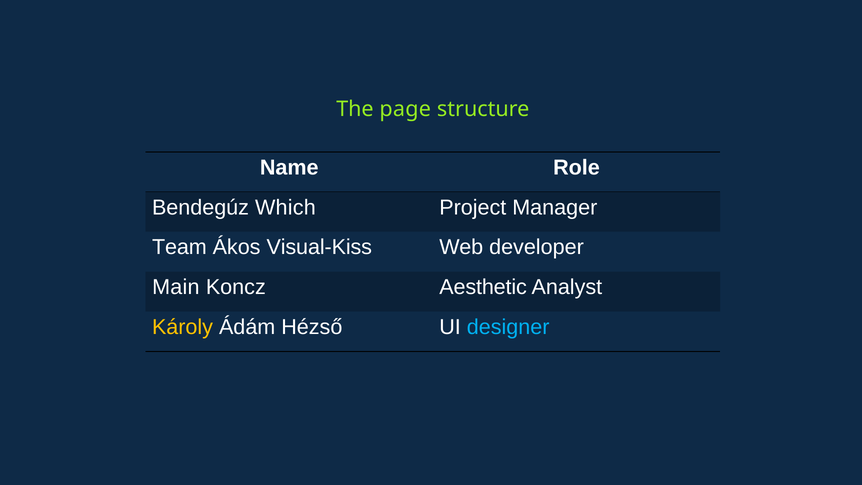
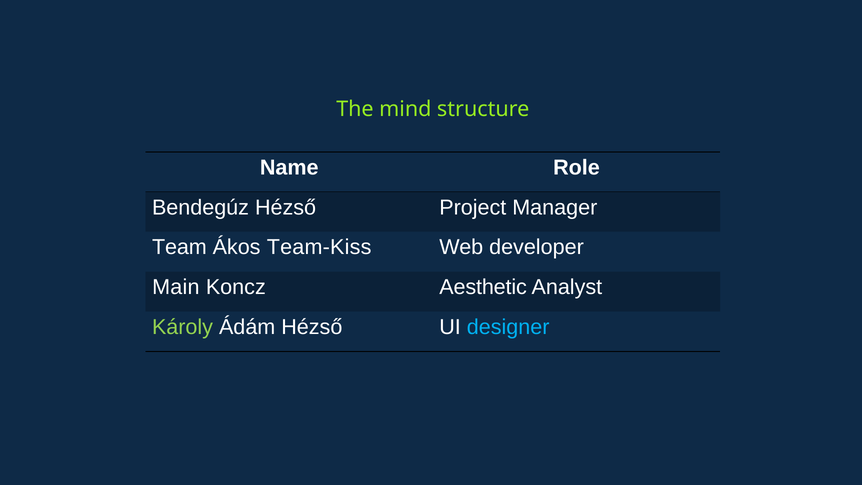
page: page -> mind
Bendegúz Which: Which -> Hézső
Visual-Kiss: Visual-Kiss -> Team-Kiss
Károly colour: yellow -> light green
